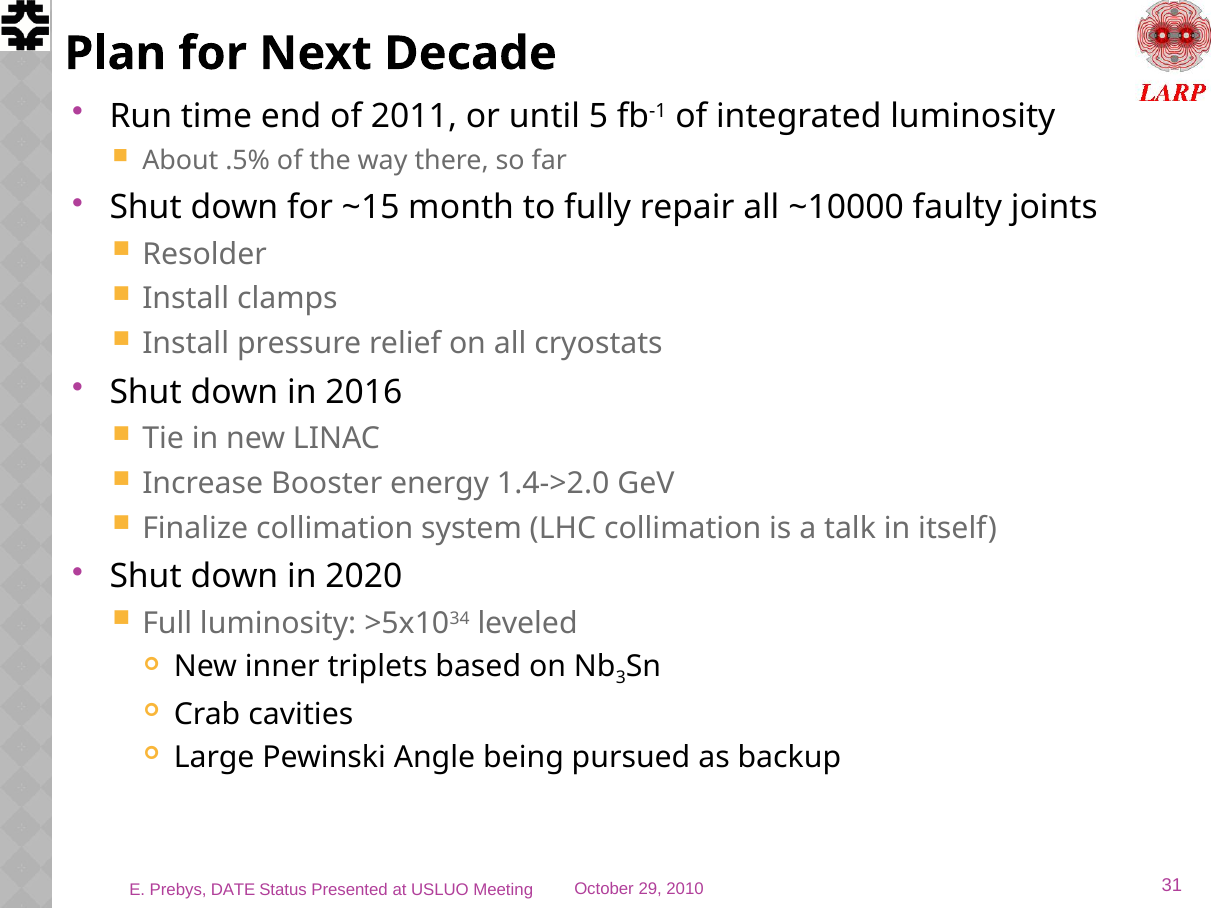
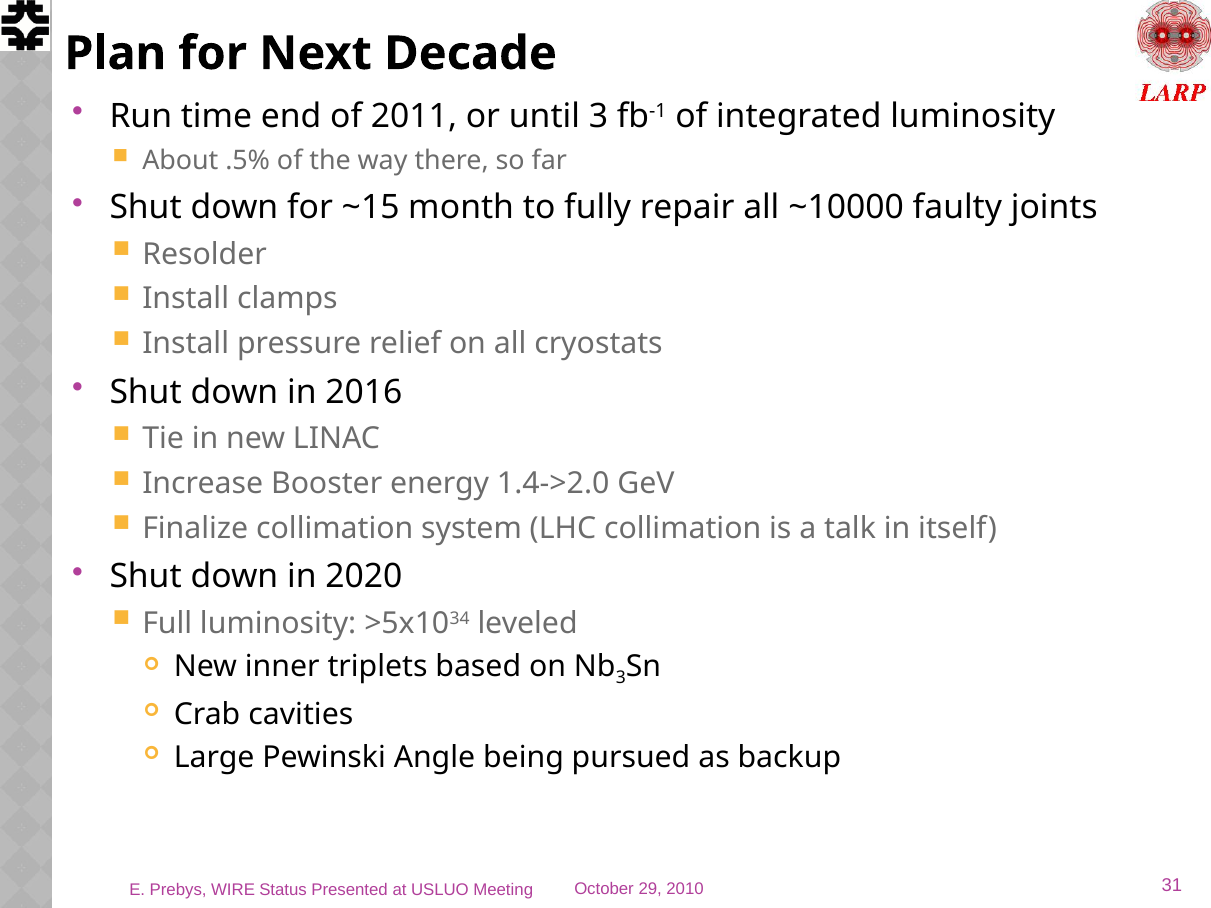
until 5: 5 -> 3
DATE: DATE -> WIRE
